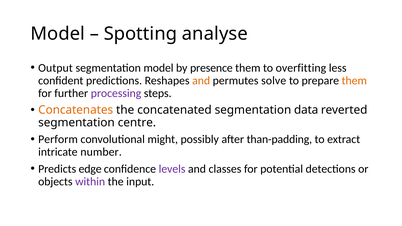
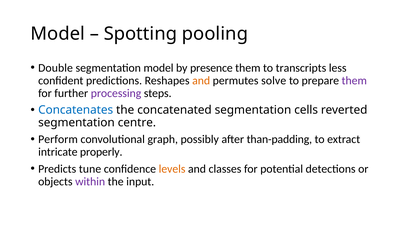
analyse: analyse -> pooling
Output: Output -> Double
overfitting: overfitting -> transcripts
them at (354, 81) colour: orange -> purple
Concatenates colour: orange -> blue
data: data -> cells
might: might -> graph
number: number -> properly
edge: edge -> tune
levels colour: purple -> orange
